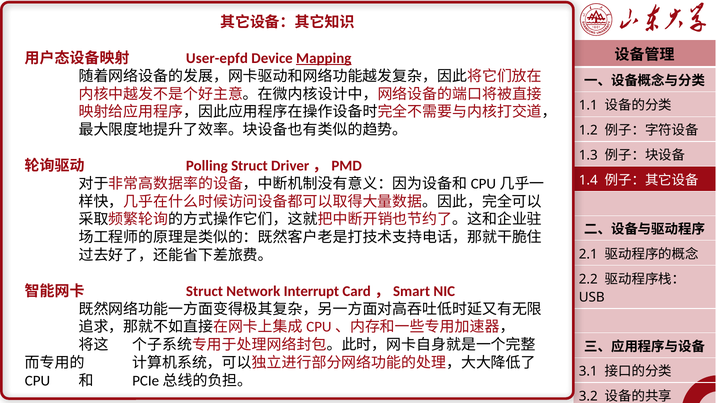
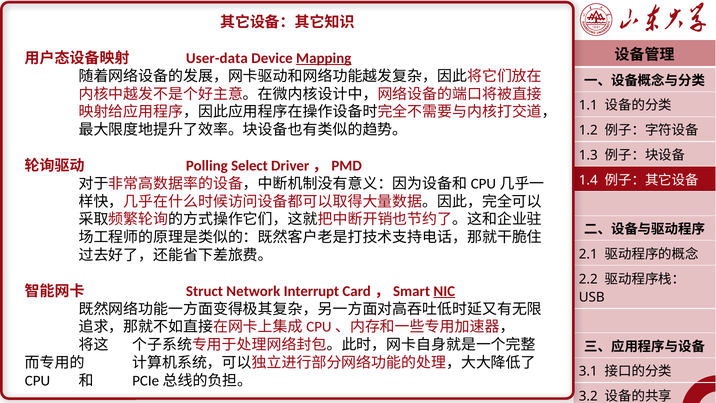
User-epfd: User-epfd -> User-data
Polling Struct: Struct -> Select
NIC underline: none -> present
